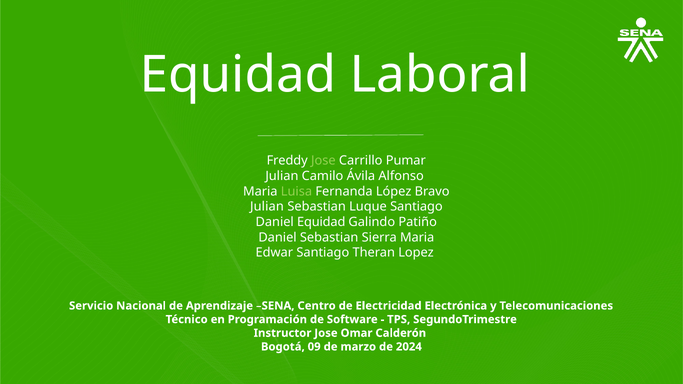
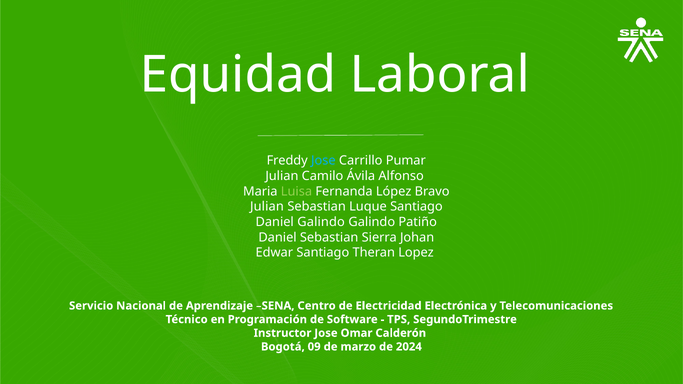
Jose at (323, 161) colour: light green -> light blue
Daniel Equidad: Equidad -> Galindo
Sierra Maria: Maria -> Johan
